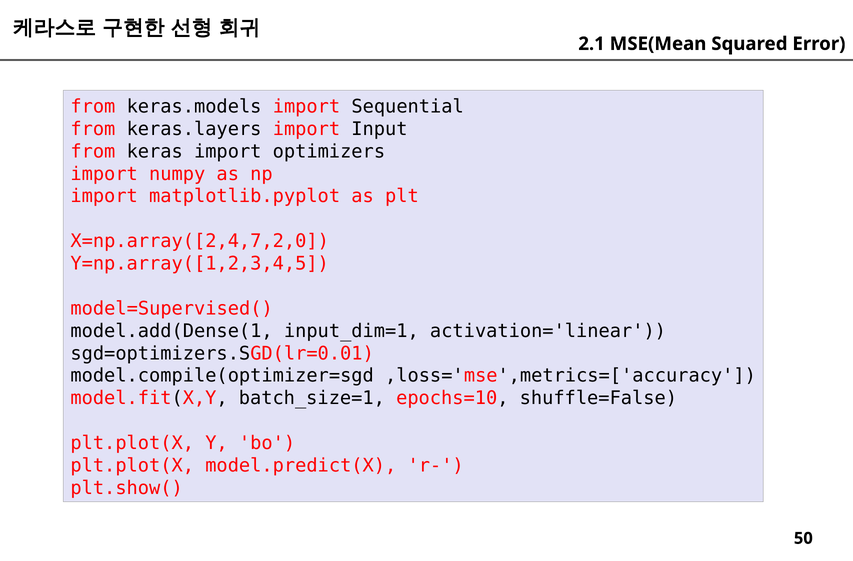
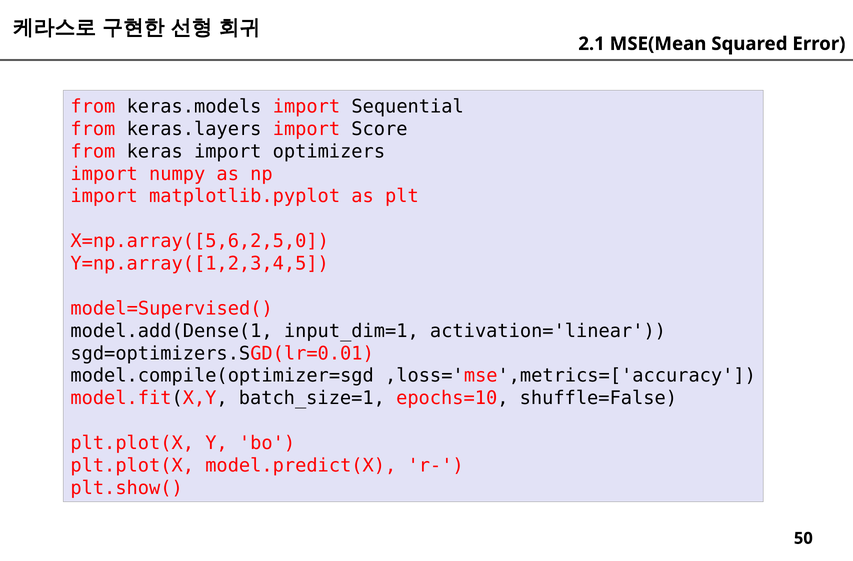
Input: Input -> Score
X=np.array([2,4,7,2,0: X=np.array([2,4,7,2,0 -> X=np.array([5,6,2,5,0
